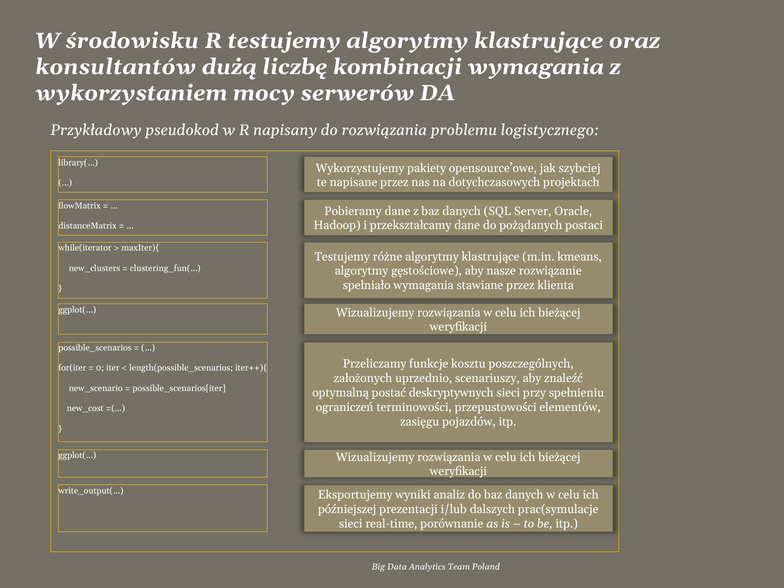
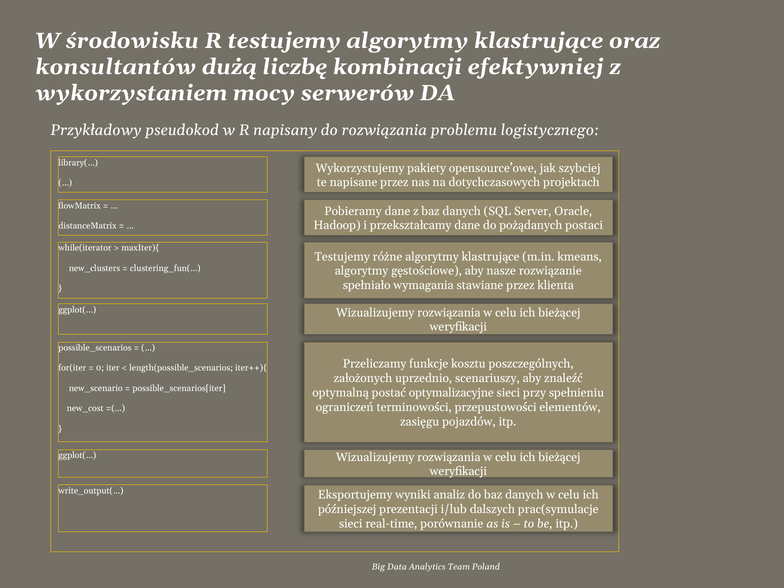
kombinacji wymagania: wymagania -> efektywniej
deskryptywnych: deskryptywnych -> optymalizacyjne
